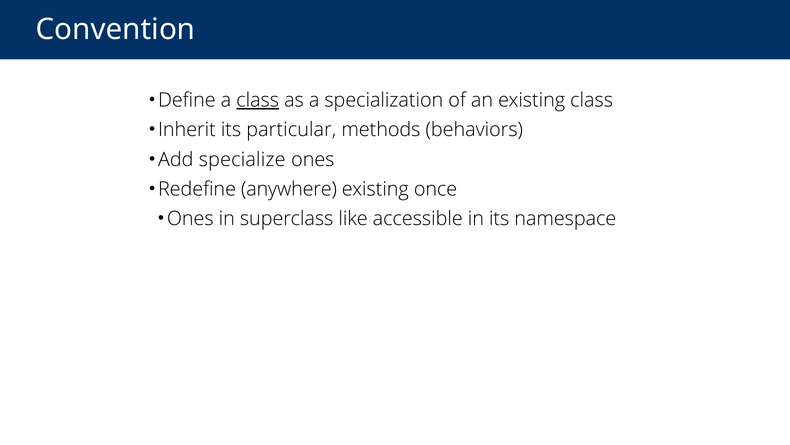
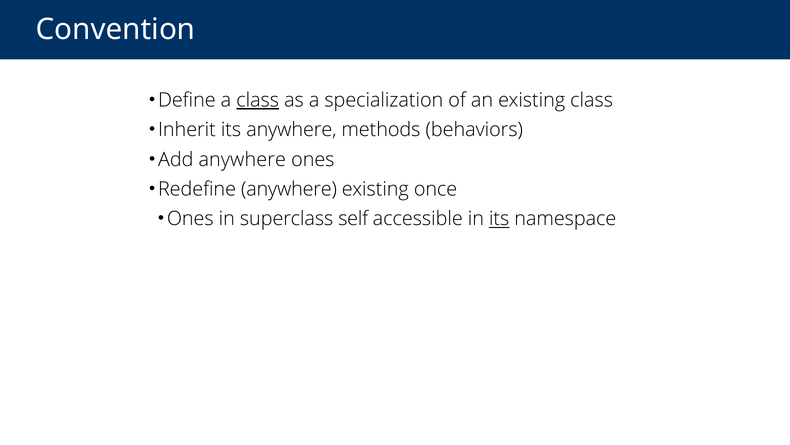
its particular: particular -> anywhere
Add specialize: specialize -> anywhere
like: like -> self
its at (499, 219) underline: none -> present
